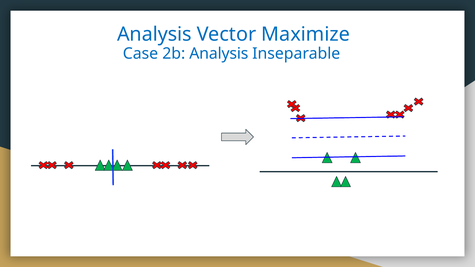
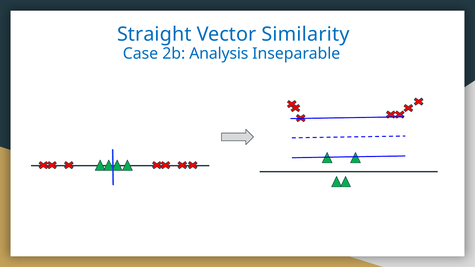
Analysis at (154, 34): Analysis -> Straight
Maximize: Maximize -> Similarity
